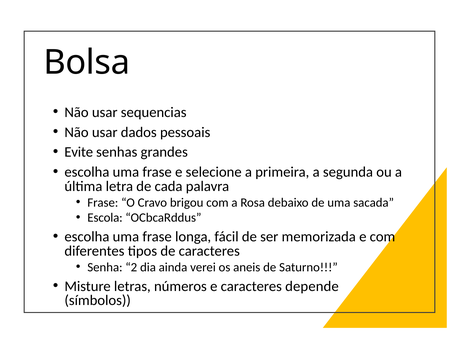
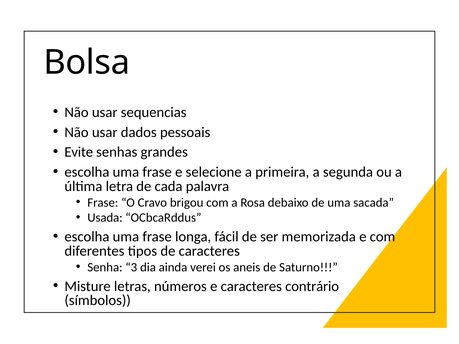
Escola: Escola -> Usada
2: 2 -> 3
depende: depende -> contrário
